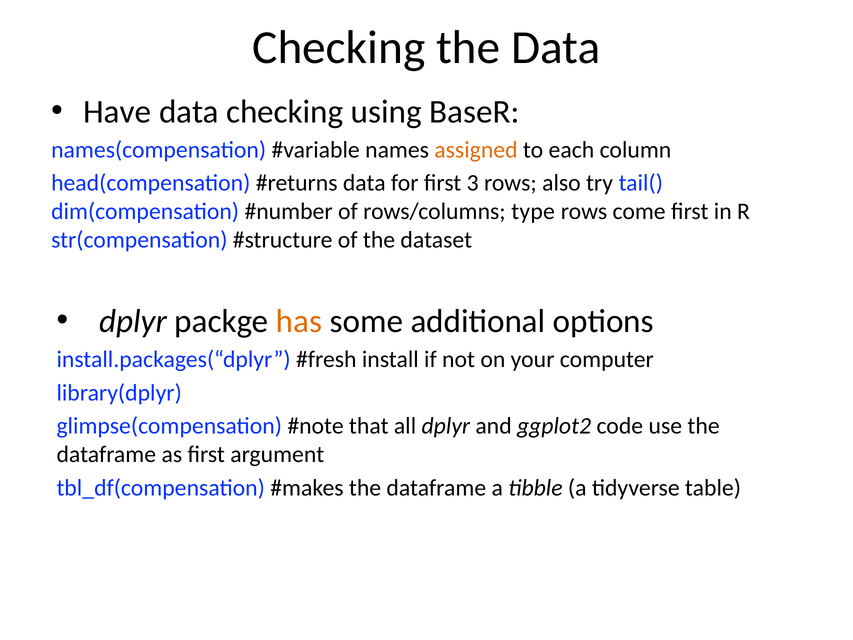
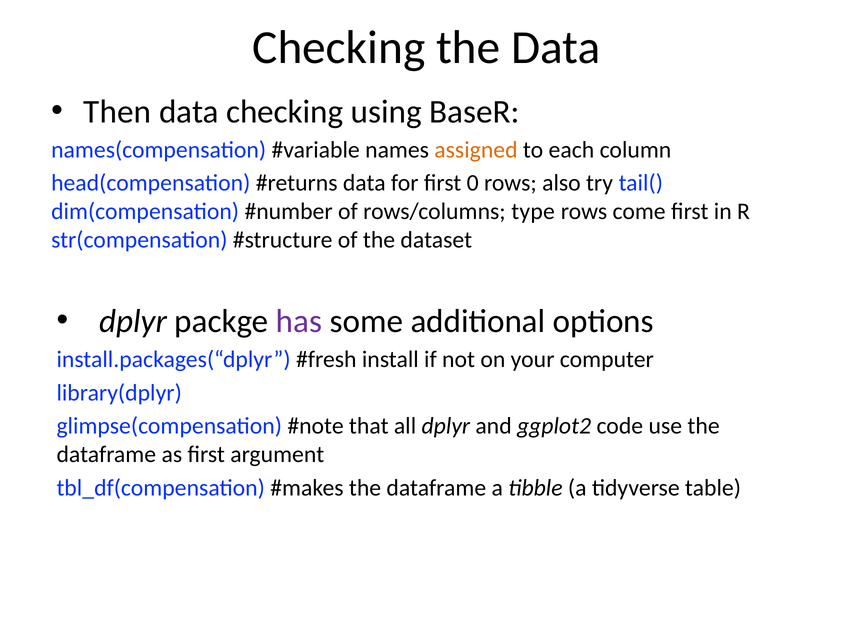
Have: Have -> Then
3: 3 -> 0
has colour: orange -> purple
